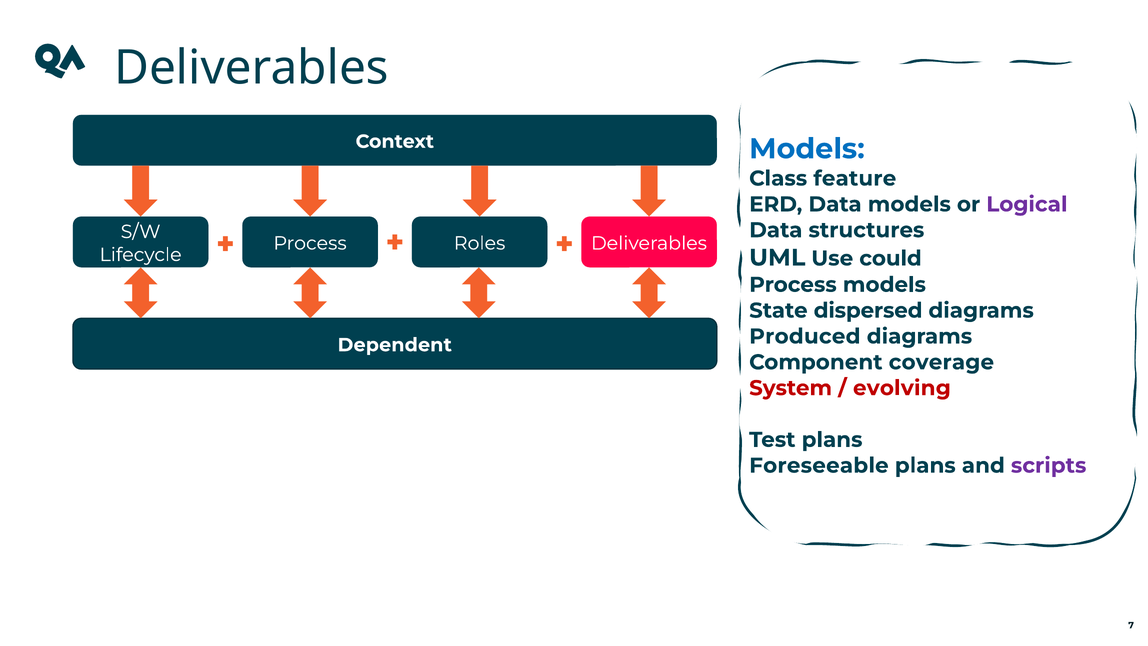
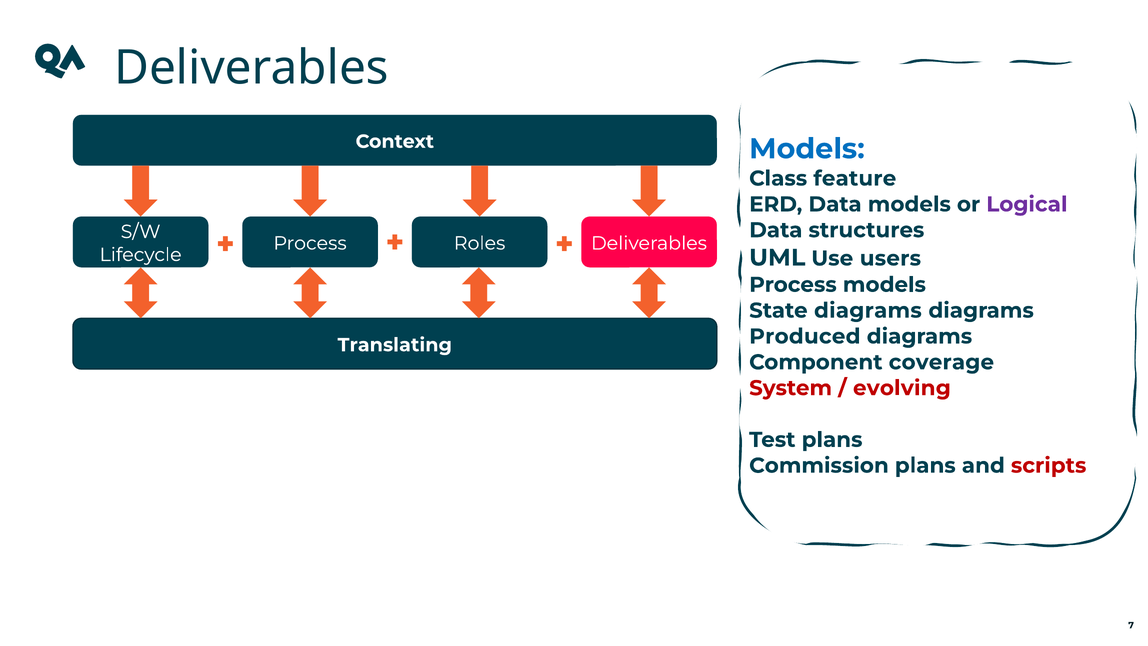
could: could -> users
State dispersed: dispersed -> diagrams
Dependent: Dependent -> Translating
Foreseeable: Foreseeable -> Commission
scripts colour: purple -> red
